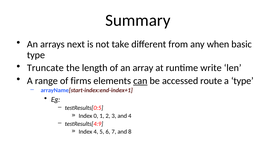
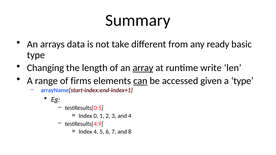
next: next -> data
when: when -> ready
Truncate: Truncate -> Changing
array underline: none -> present
route: route -> given
